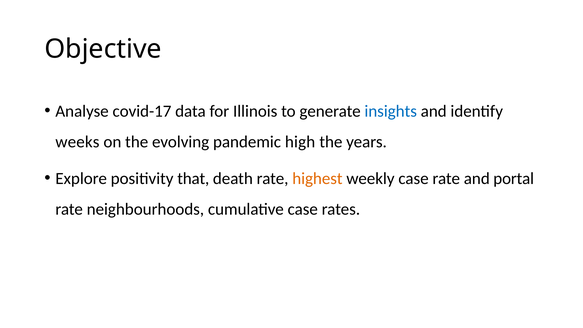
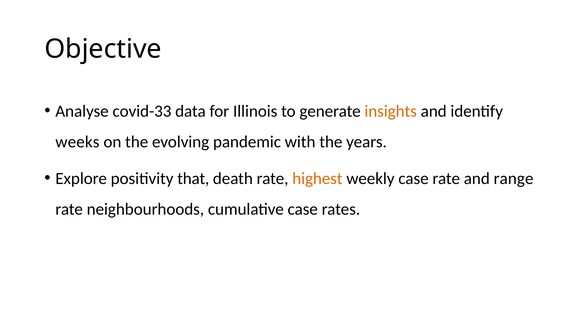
covid-17: covid-17 -> covid-33
insights colour: blue -> orange
high: high -> with
portal: portal -> range
